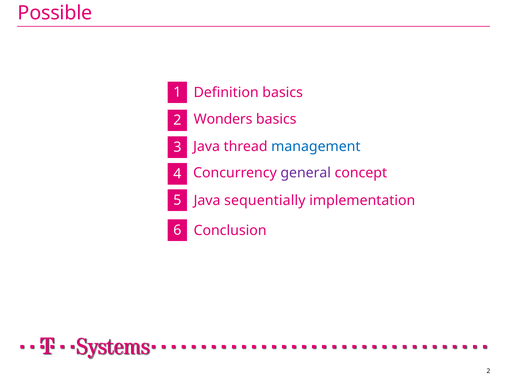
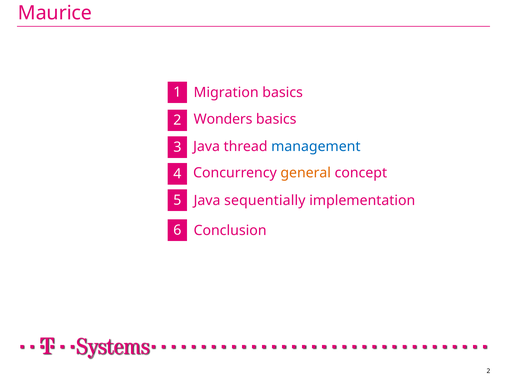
Possible: Possible -> Maurice
Definition: Definition -> Migration
general colour: purple -> orange
